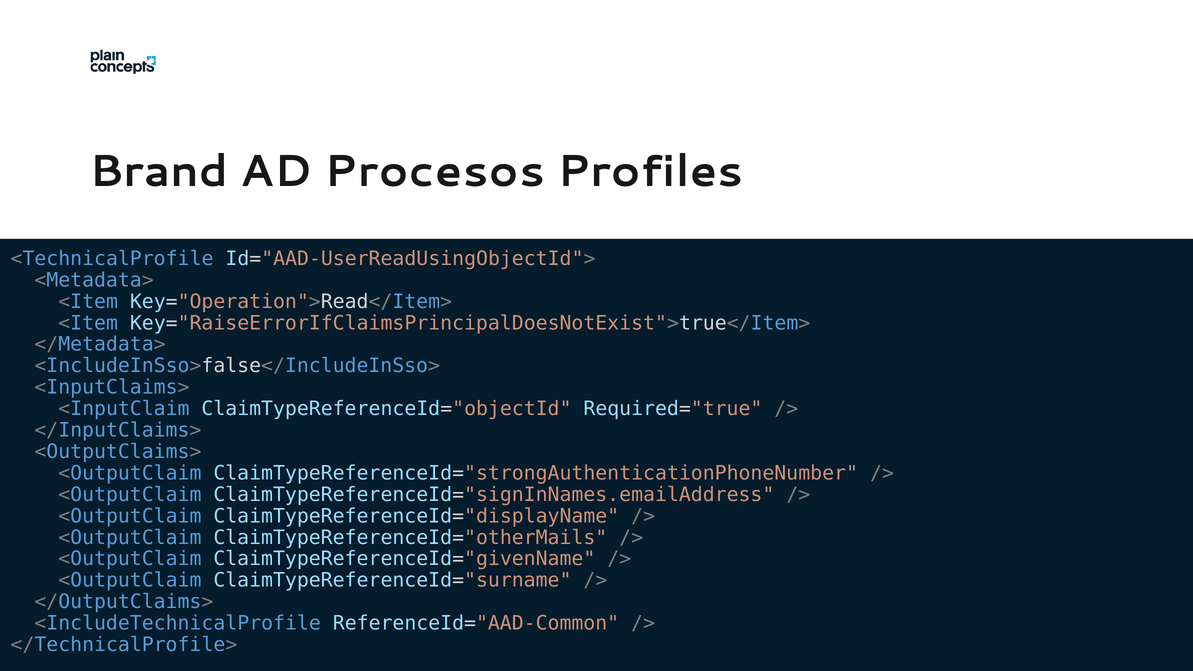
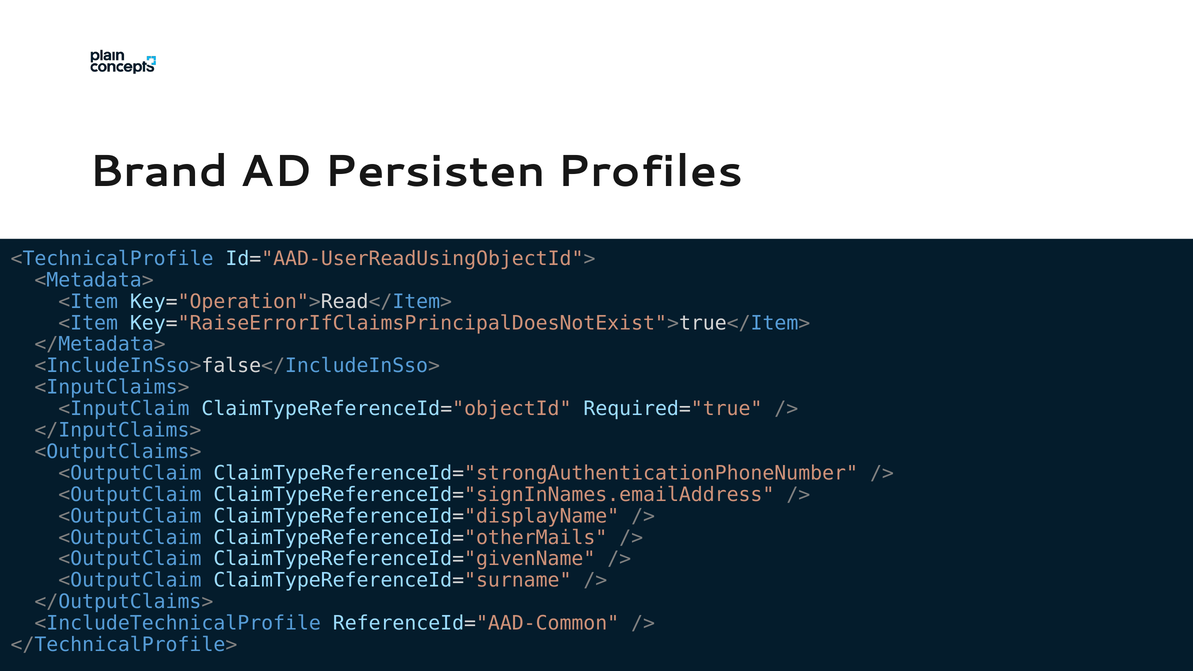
Procesos: Procesos -> Persisten
